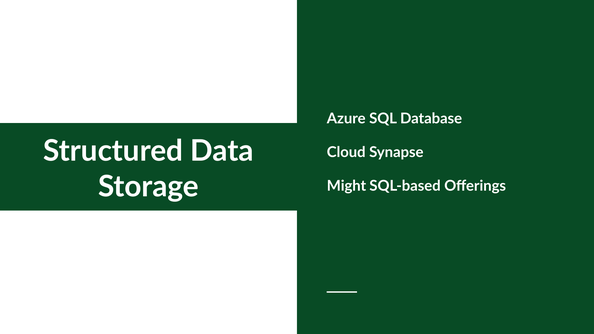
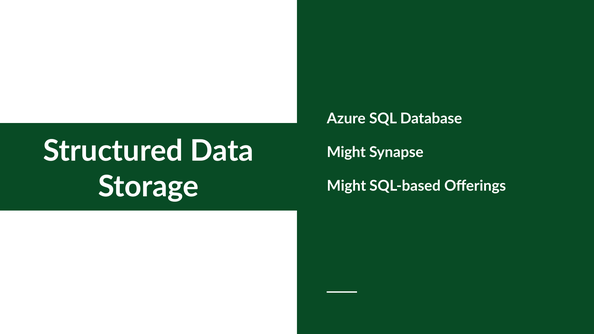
Cloud at (346, 152): Cloud -> Might
